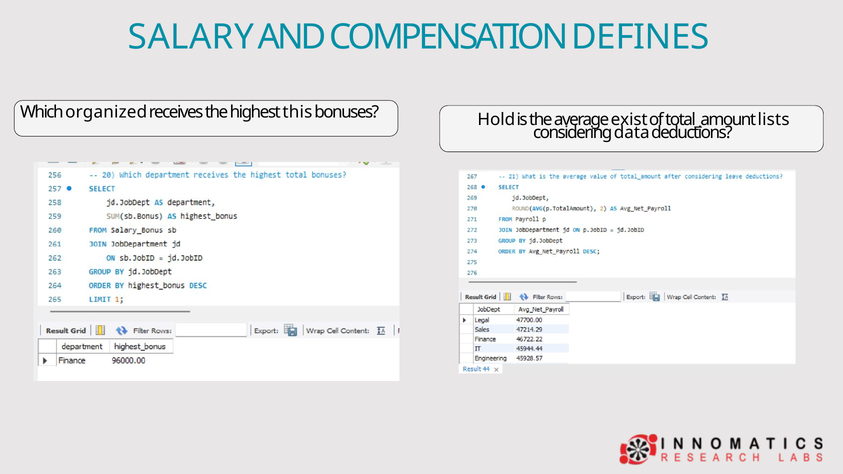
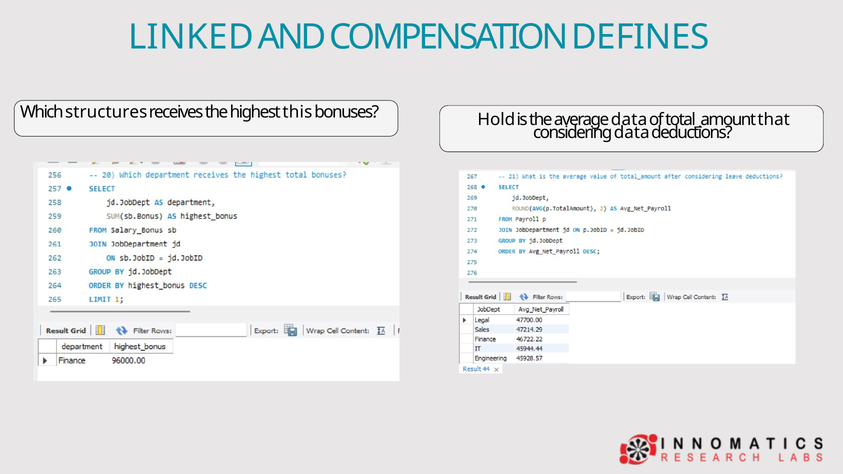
SALARY: SALARY -> LINKED
organized: organized -> structures
average exist: exist -> data
lists: lists -> that
